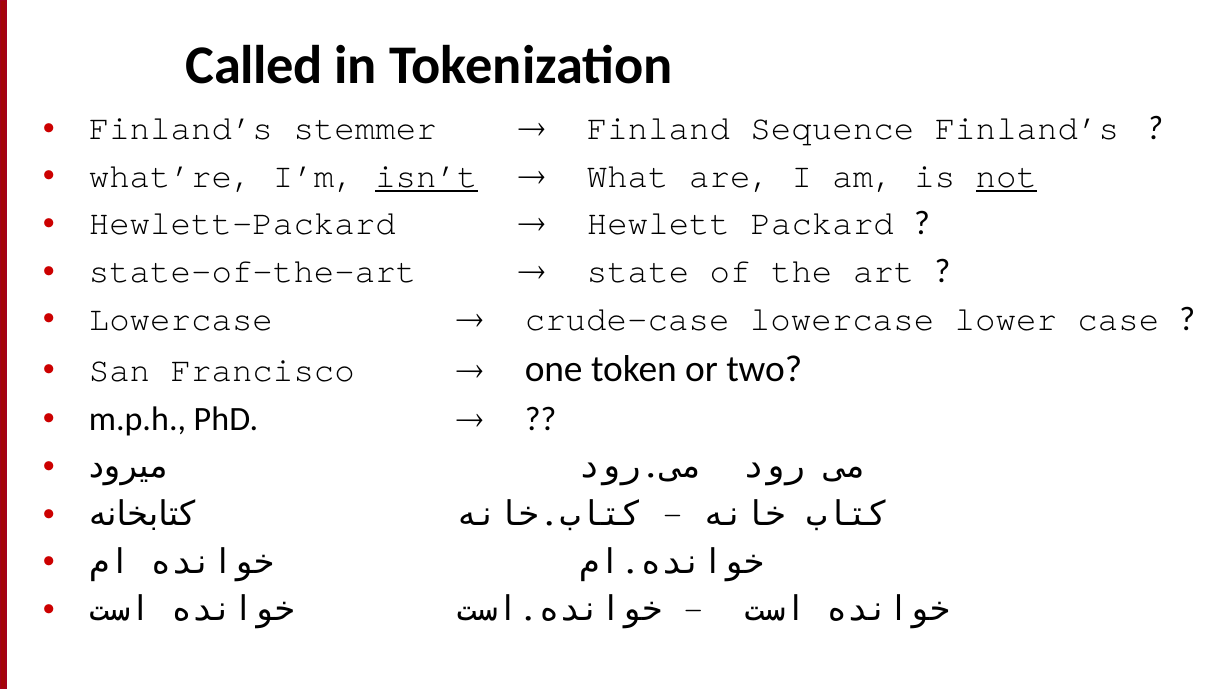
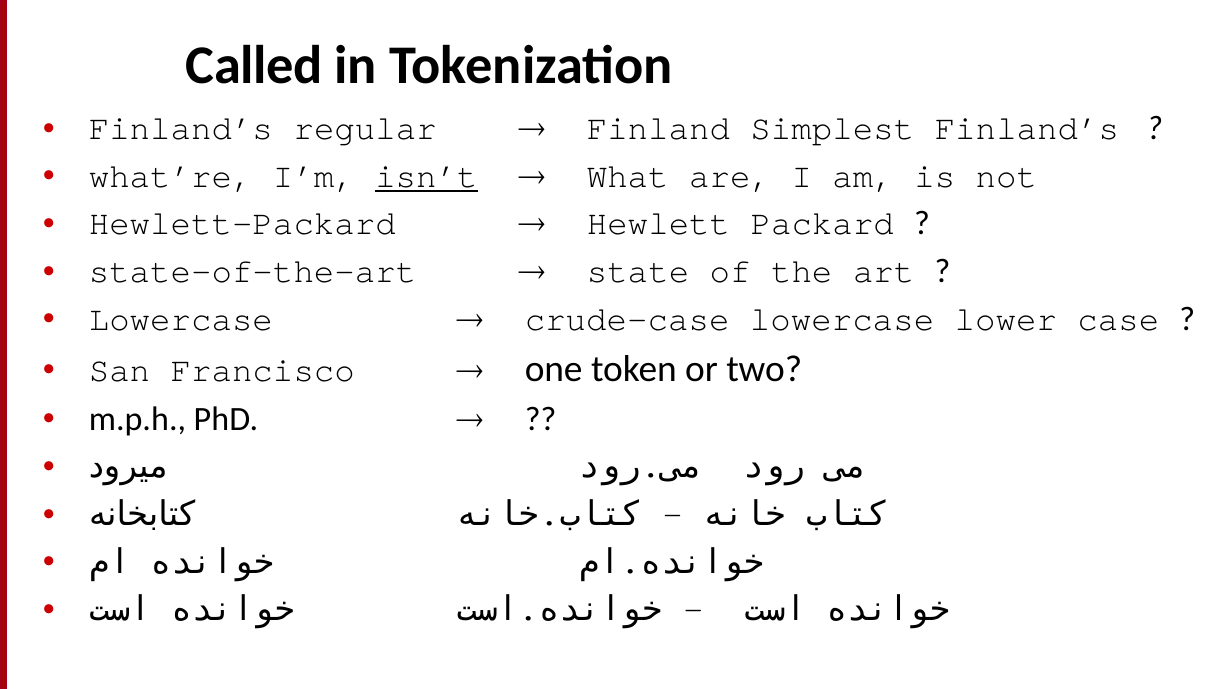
stemmer: stemmer -> regular
Sequence: Sequence -> Simplest
not underline: present -> none
